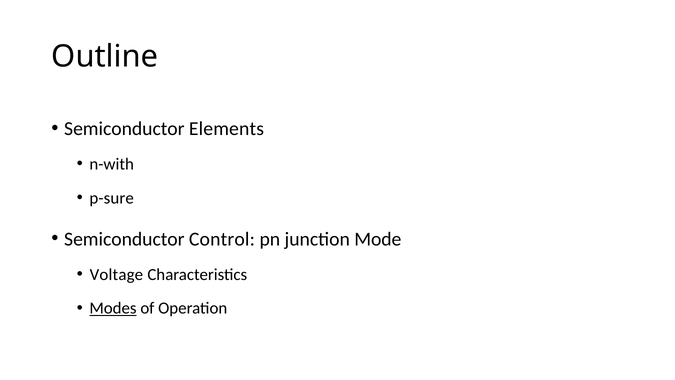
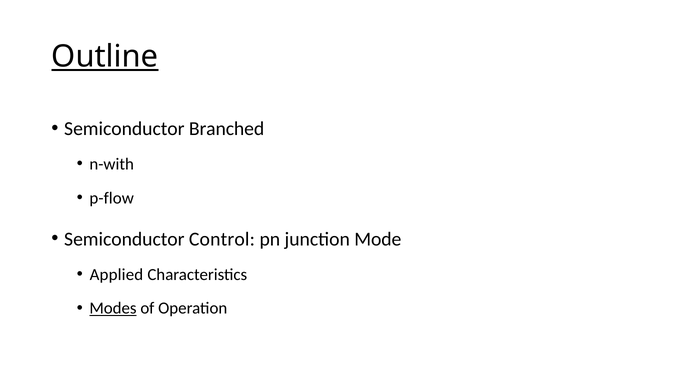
Outline underline: none -> present
Elements: Elements -> Branched
p-sure: p-sure -> p-flow
Voltage: Voltage -> Applied
